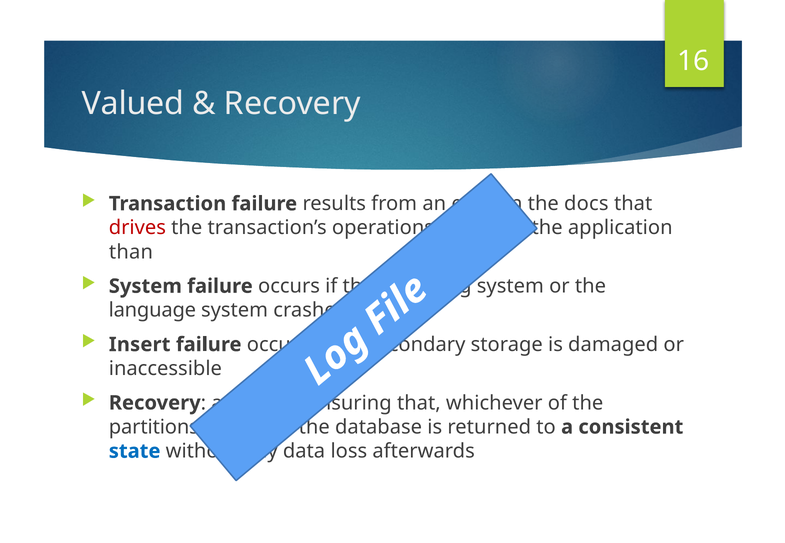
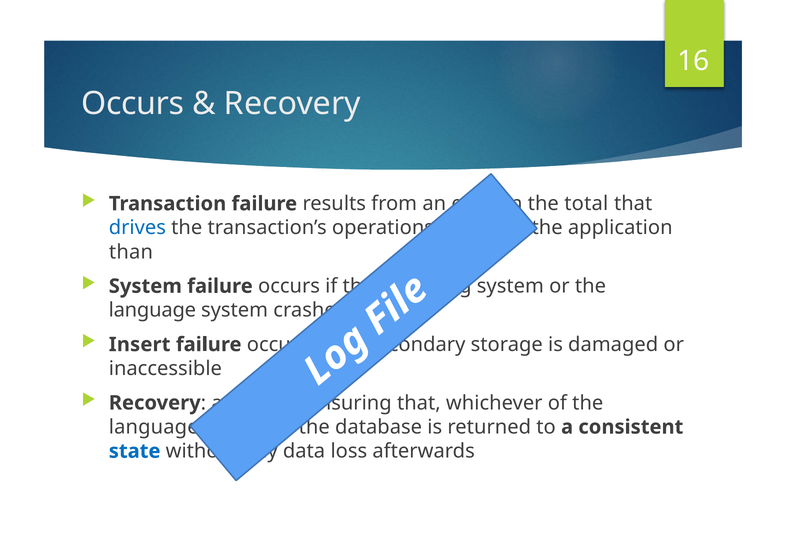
Valued at (133, 104): Valued -> Occurs
docs: docs -> total
drives colour: red -> blue
partitions at (154, 427): partitions -> language
